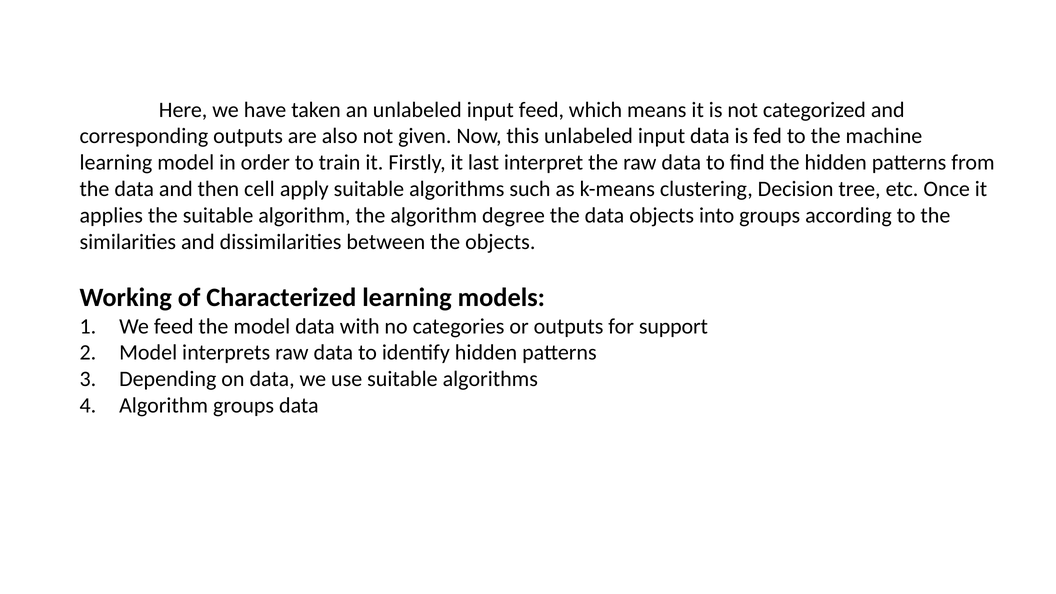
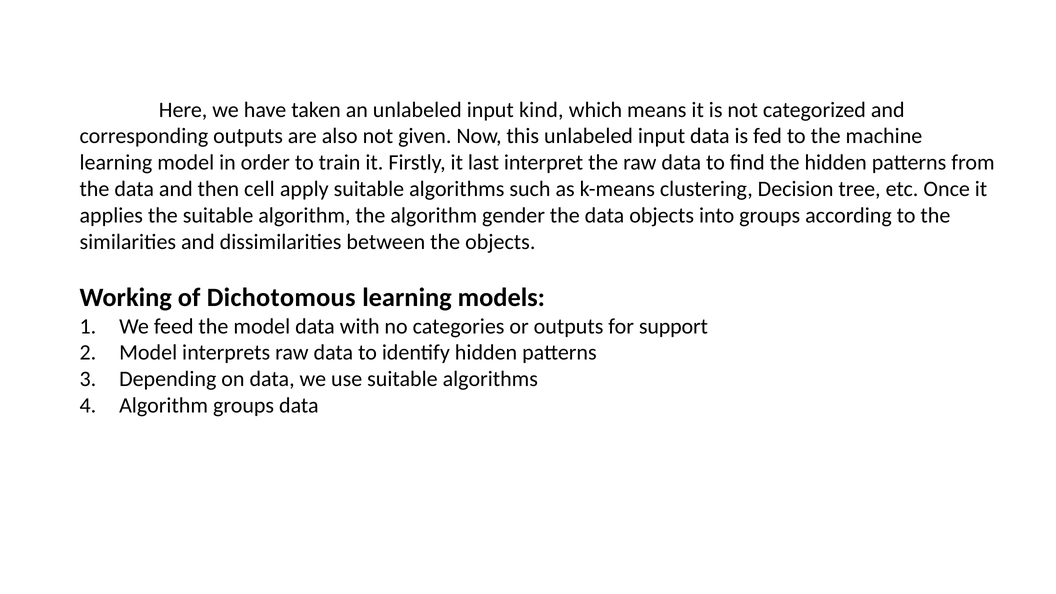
input feed: feed -> kind
degree: degree -> gender
Characterized: Characterized -> Dichotomous
